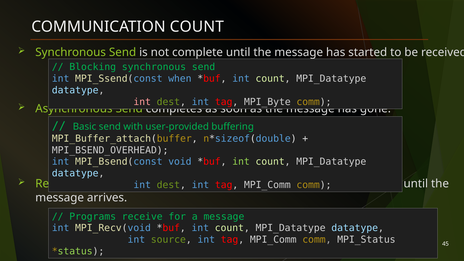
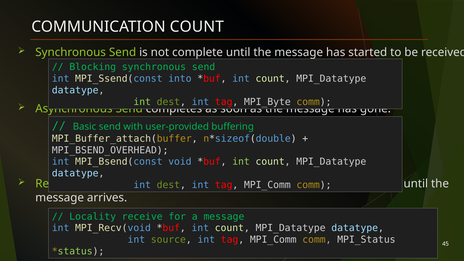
when: when -> into
int at (142, 102) colour: pink -> light green
Programs: Programs -> Locality
